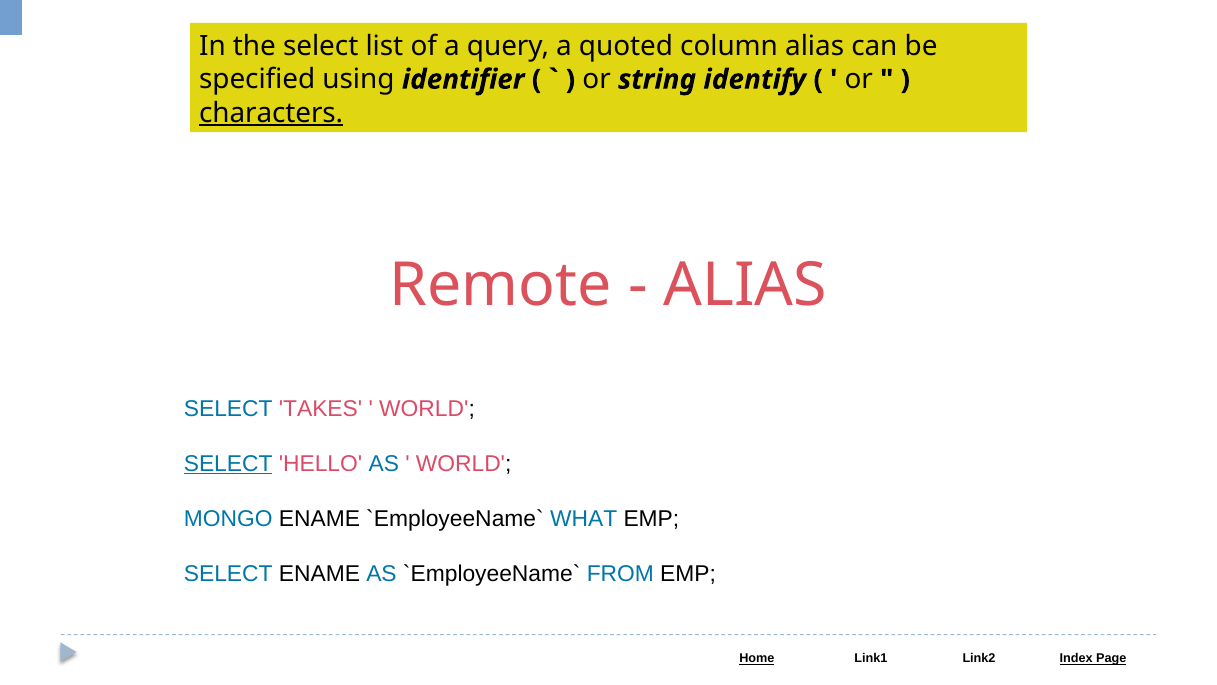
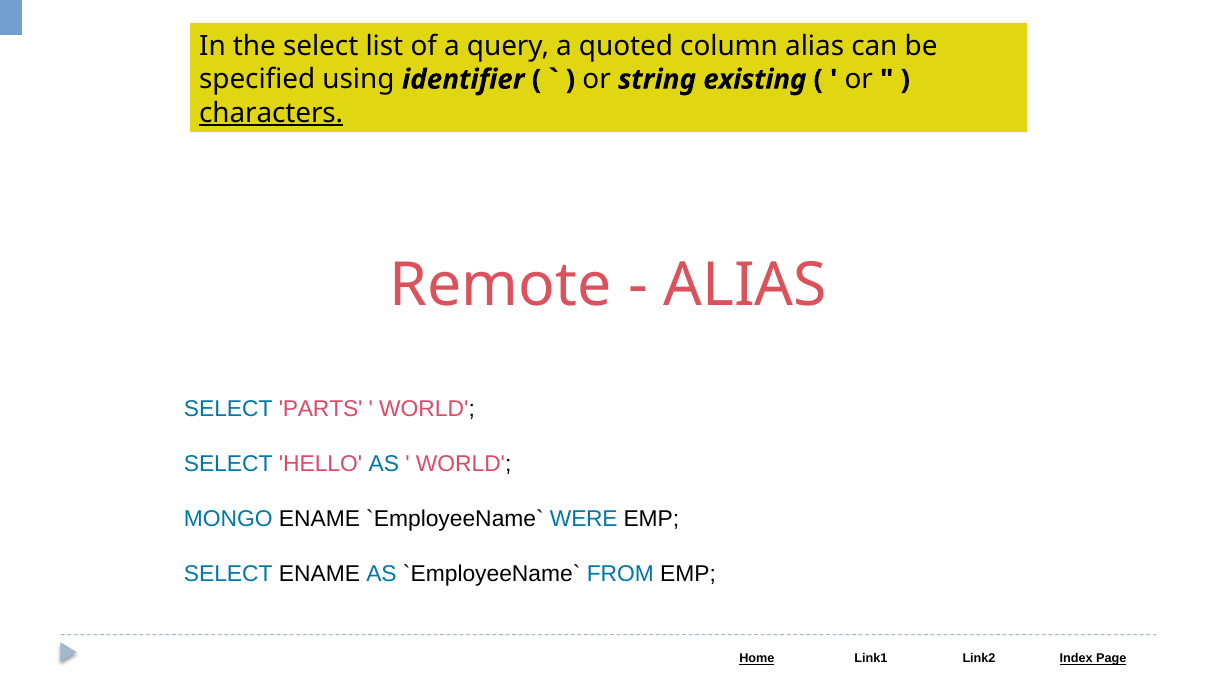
identify: identify -> existing
TAKES: TAKES -> PARTS
SELECT at (228, 464) underline: present -> none
WHAT: WHAT -> WERE
